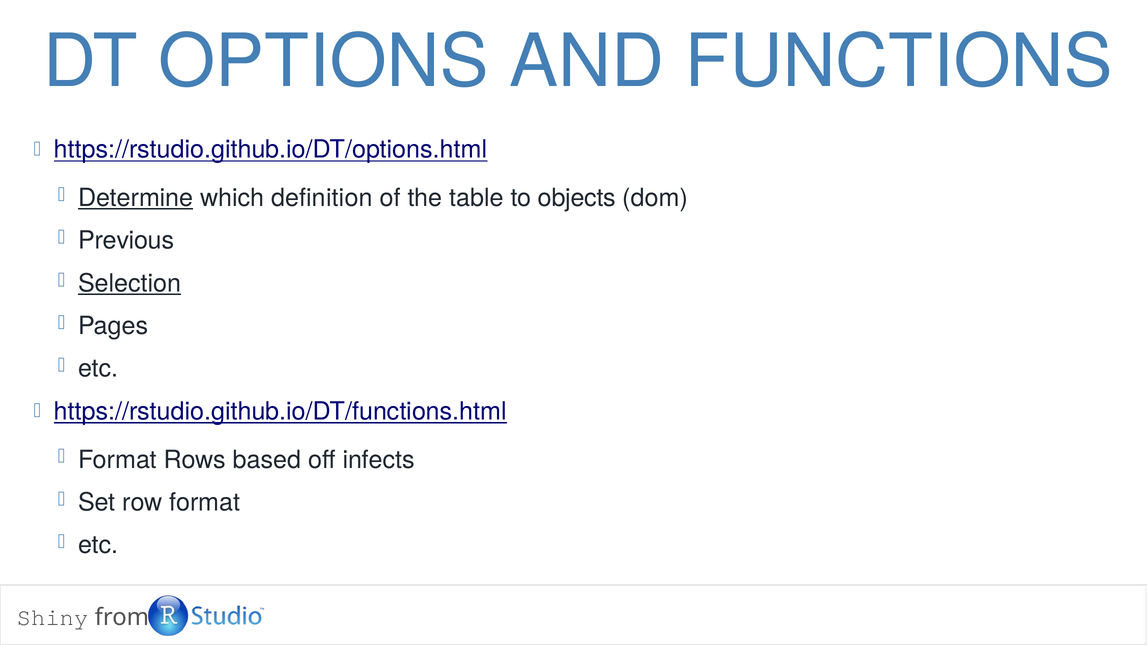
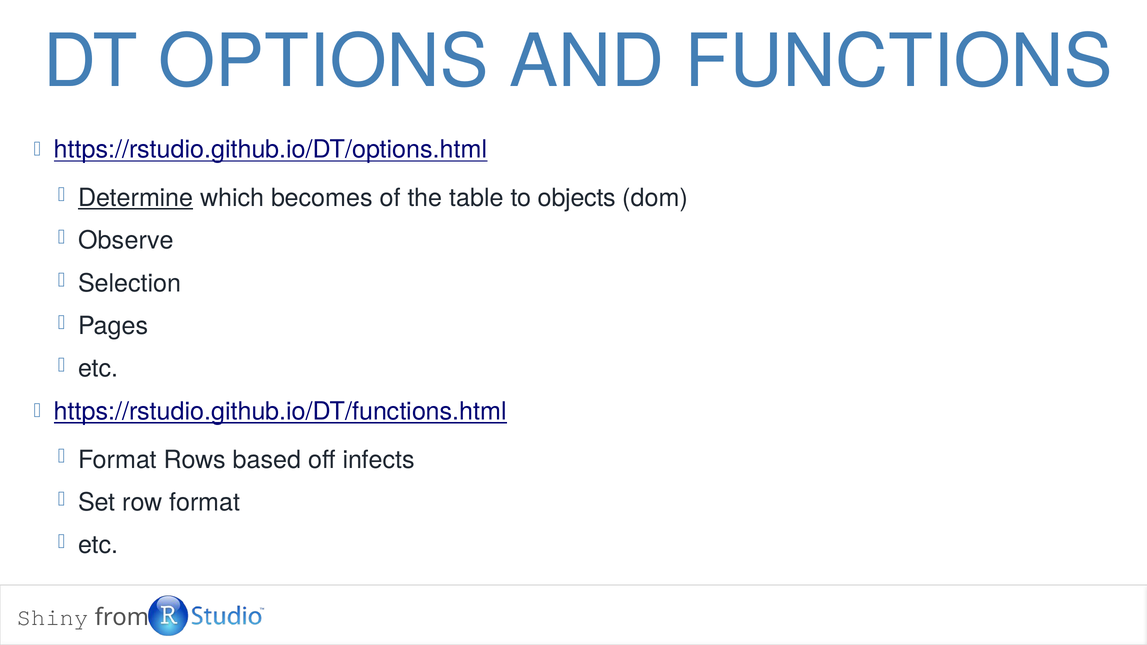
definition: definition -> becomes
Previous: Previous -> Observe
Selection underline: present -> none
